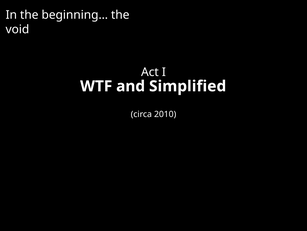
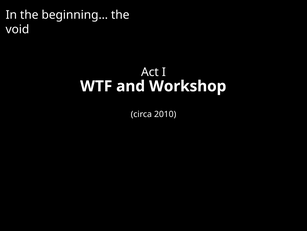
Simplified: Simplified -> Workshop
